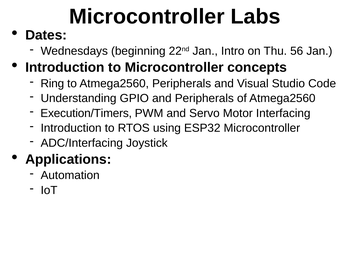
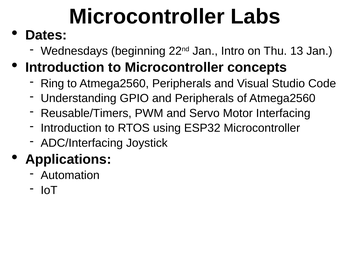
56: 56 -> 13
Execution/Timers: Execution/Timers -> Reusable/Timers
